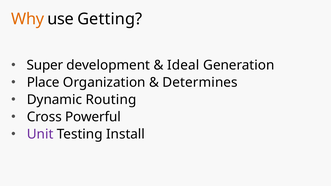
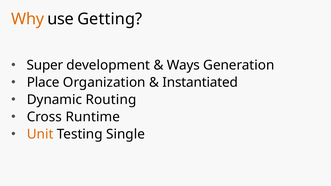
Ideal: Ideal -> Ways
Determines: Determines -> Instantiated
Powerful: Powerful -> Runtime
Unit colour: purple -> orange
Install: Install -> Single
